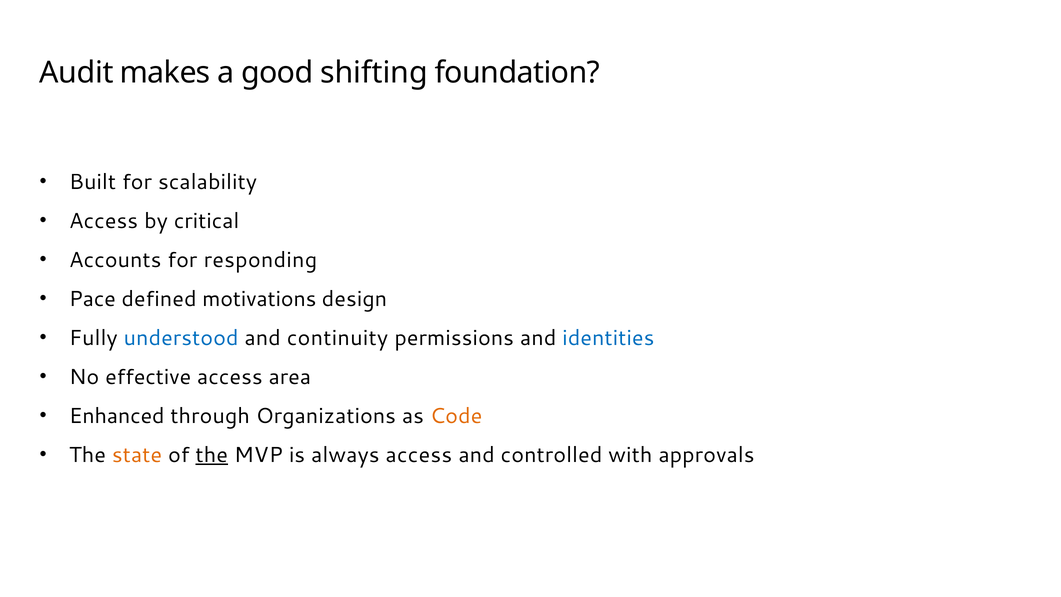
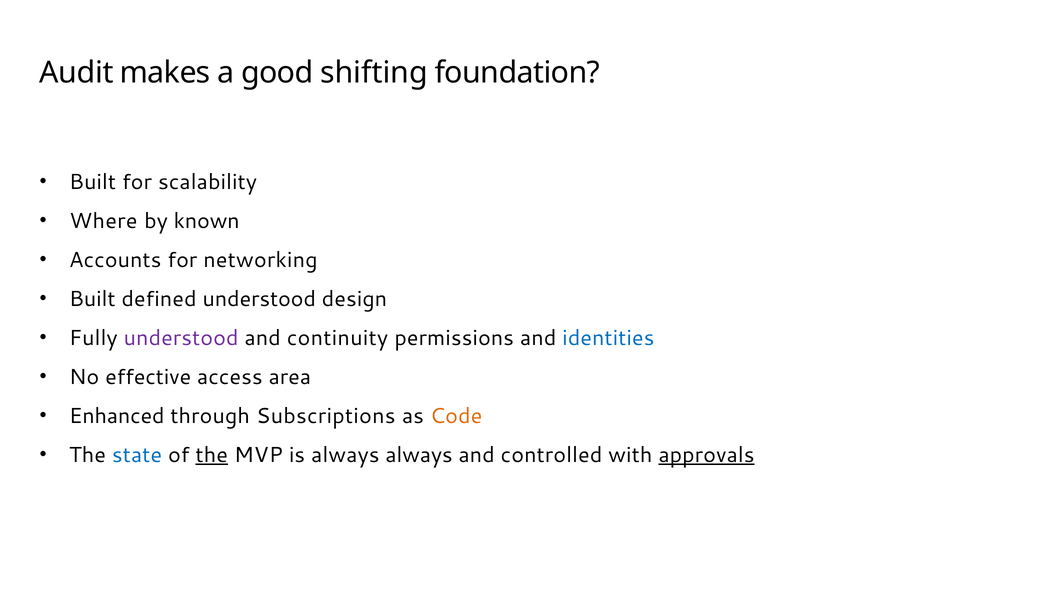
Access at (104, 221): Access -> Where
critical: critical -> known
responding: responding -> networking
Pace at (92, 299): Pace -> Built
defined motivations: motivations -> understood
understood at (181, 338) colour: blue -> purple
Organizations: Organizations -> Subscriptions
state colour: orange -> blue
always access: access -> always
approvals underline: none -> present
